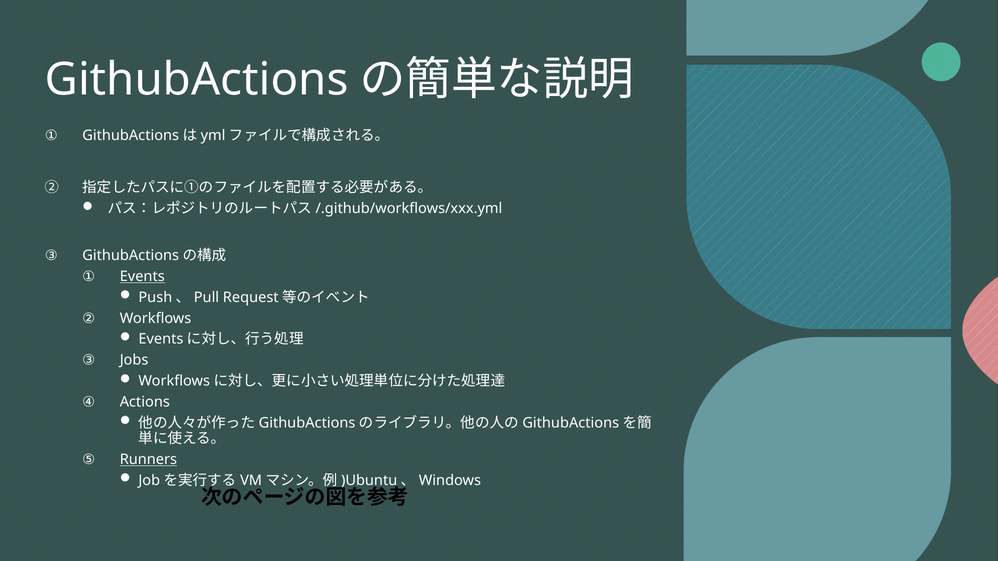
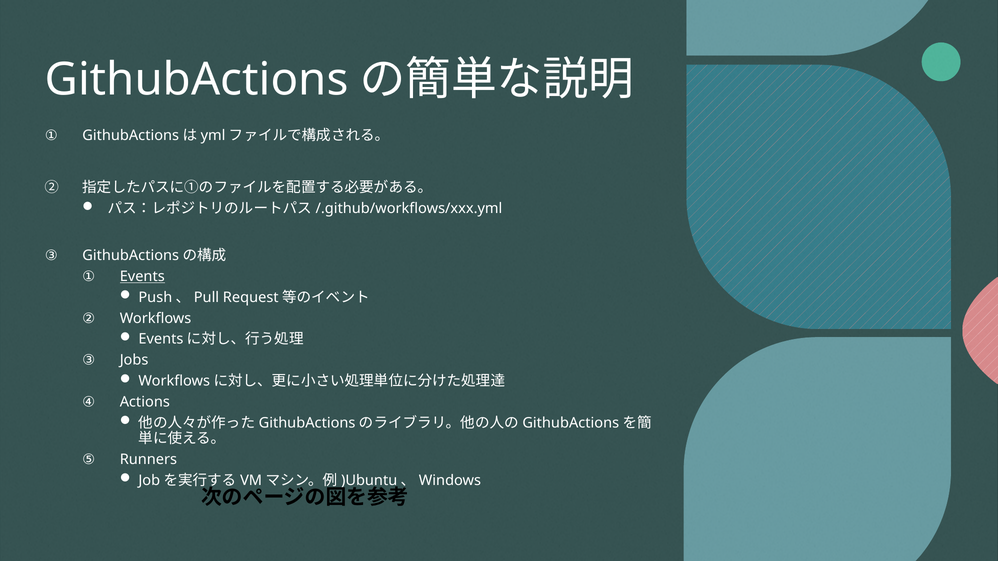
Runners underline: present -> none
